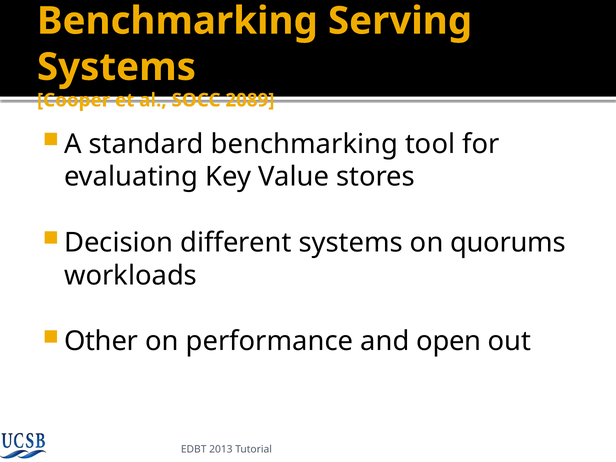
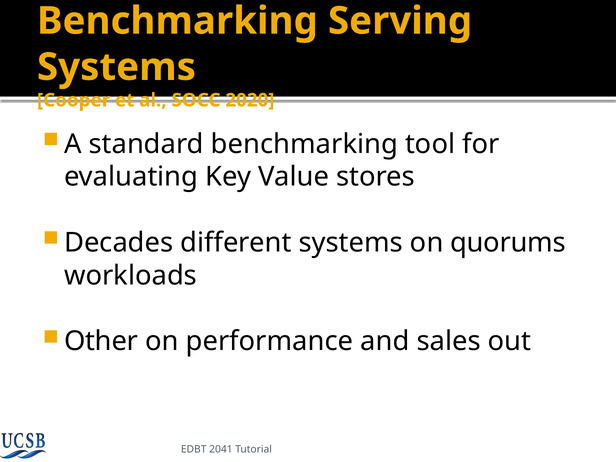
2089: 2089 -> 2020
Decision: Decision -> Decades
open: open -> sales
2013: 2013 -> 2041
